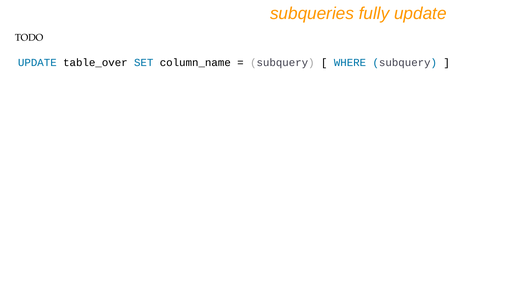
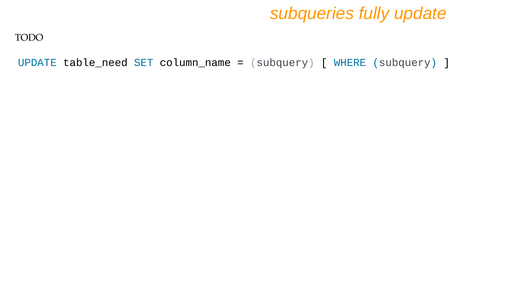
table_over: table_over -> table_need
